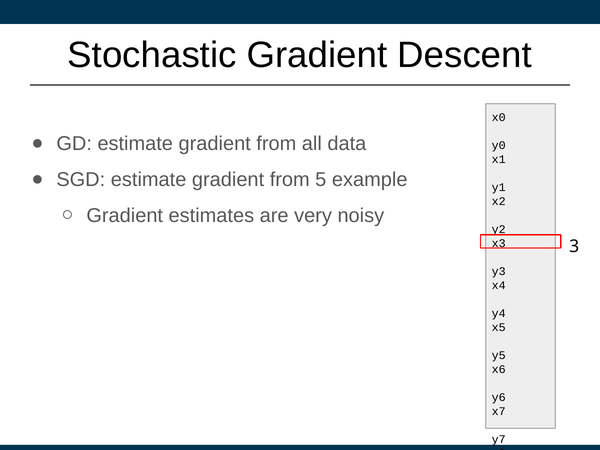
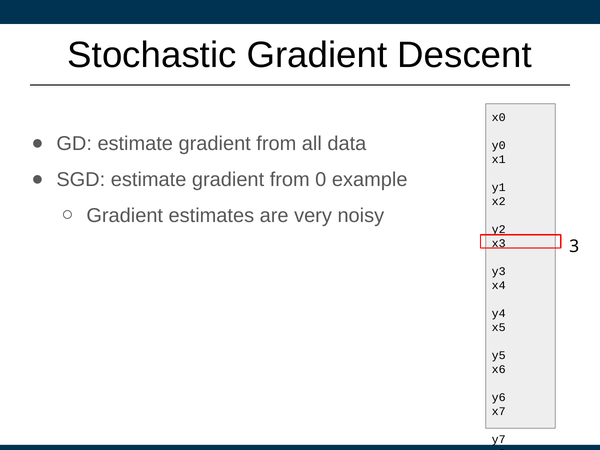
5: 5 -> 0
